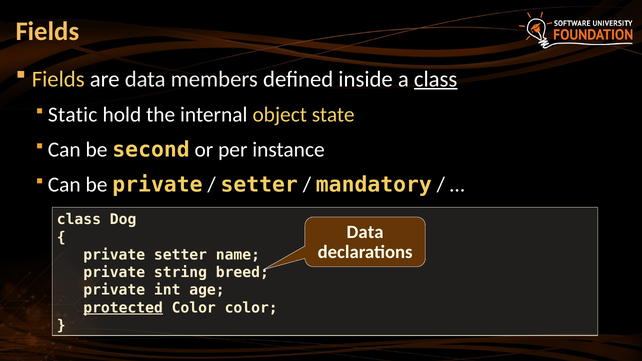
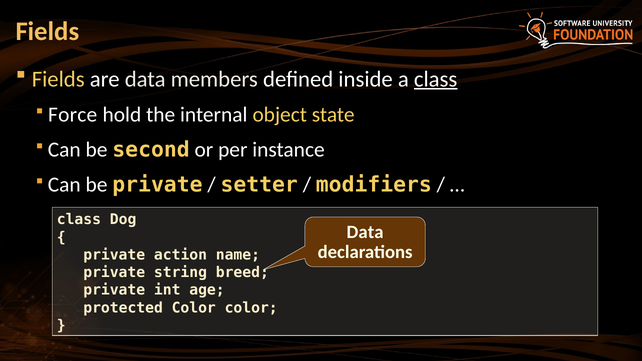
Static: Static -> Force
mandatory: mandatory -> modifiers
private setter: setter -> action
protected underline: present -> none
